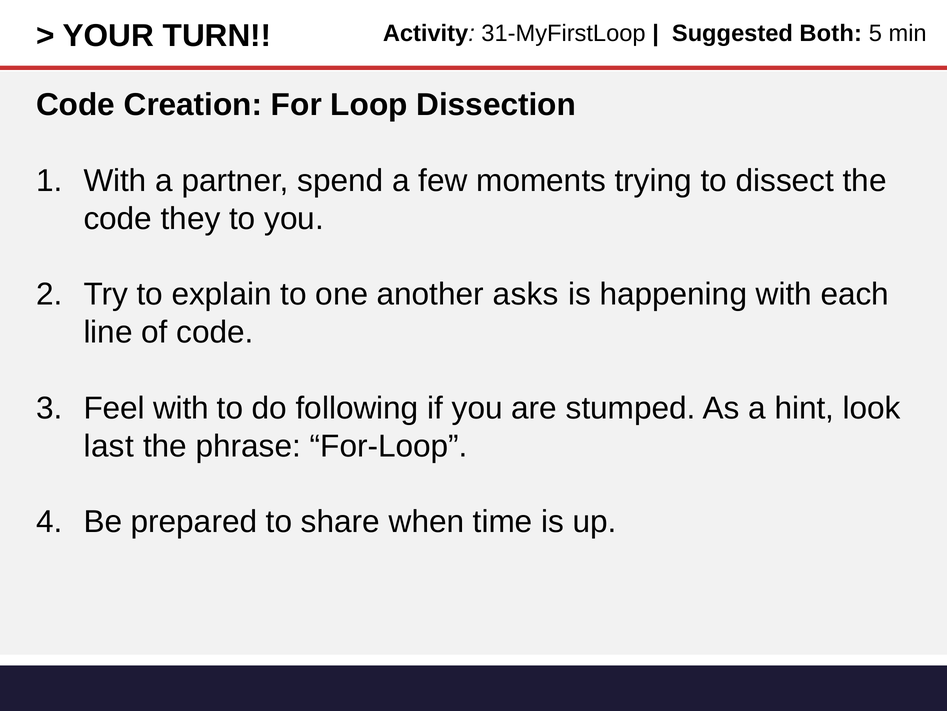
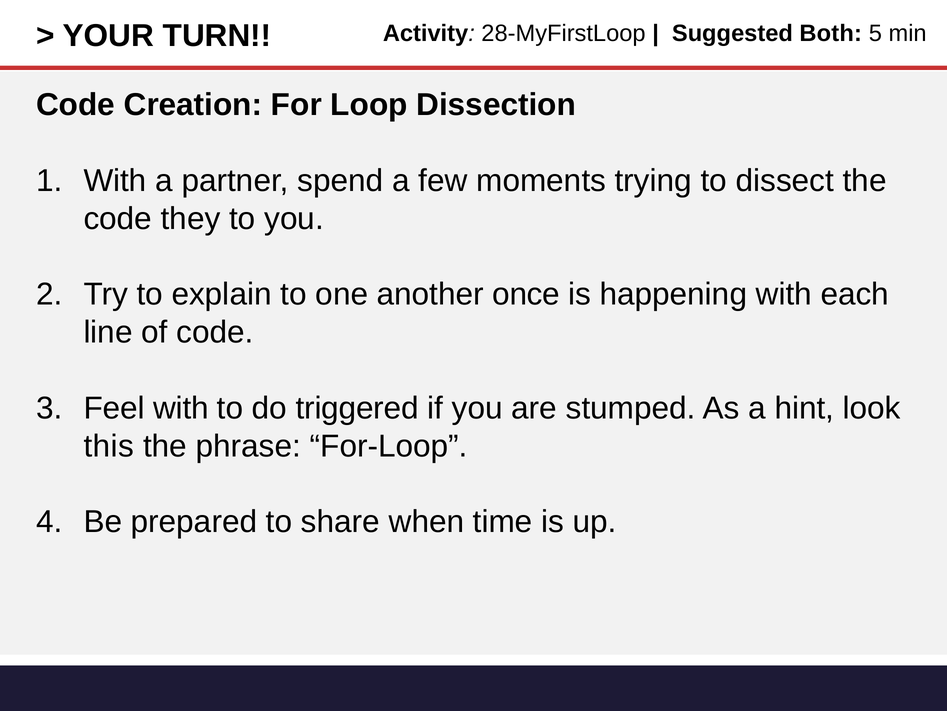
31-MyFirstLoop: 31-MyFirstLoop -> 28-MyFirstLoop
asks: asks -> once
following: following -> triggered
last: last -> this
